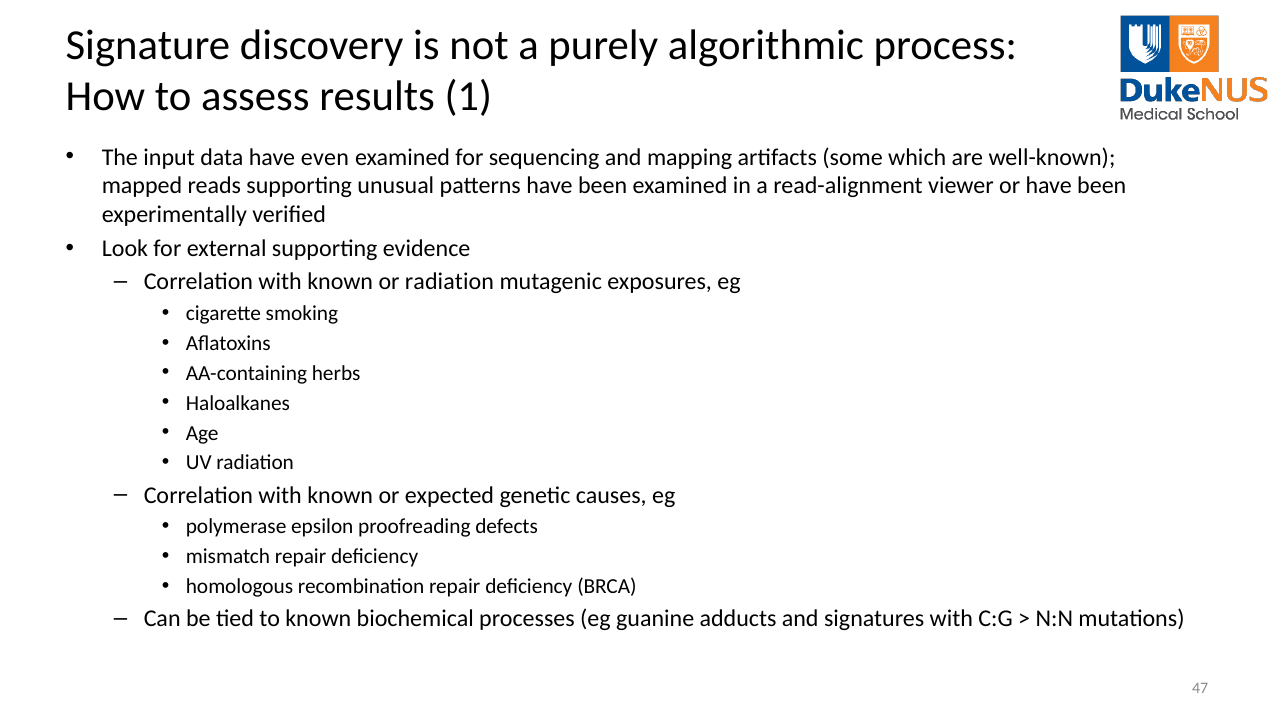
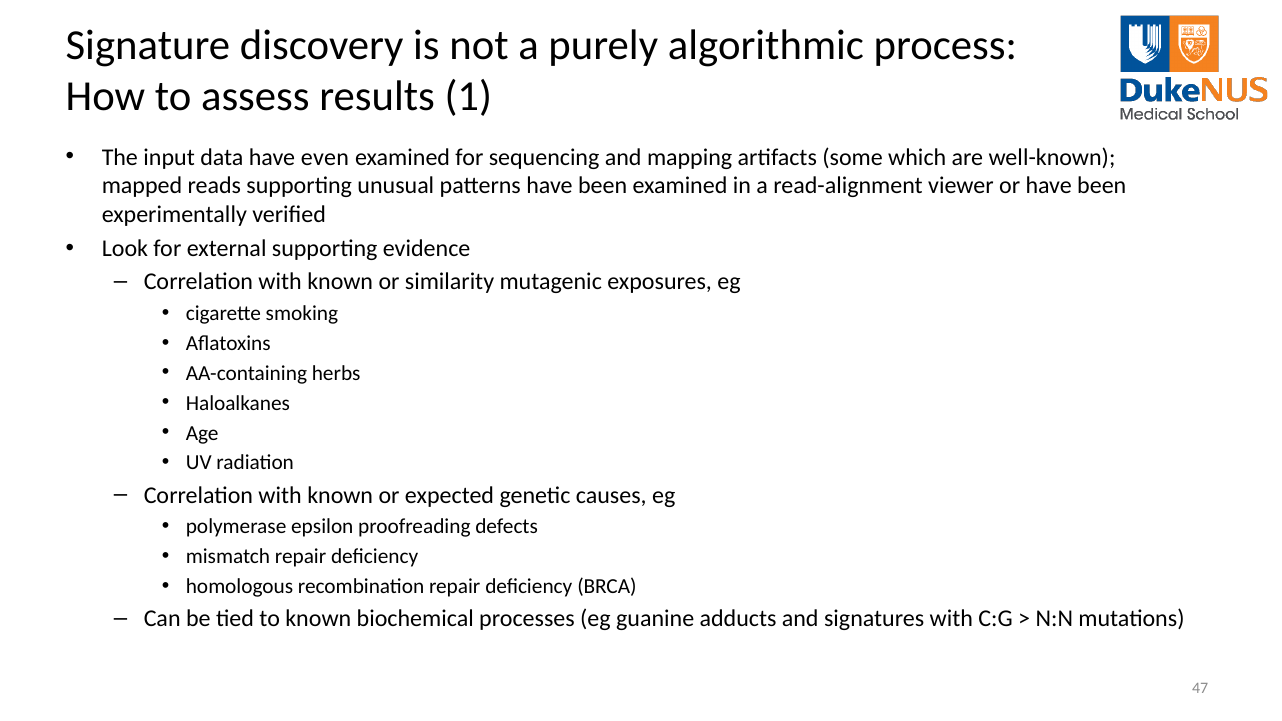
or radiation: radiation -> similarity
